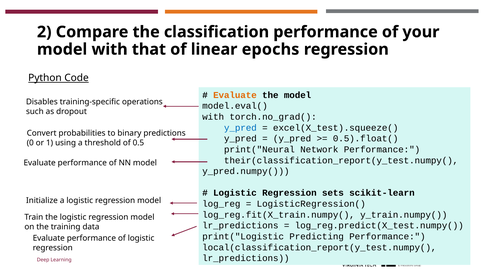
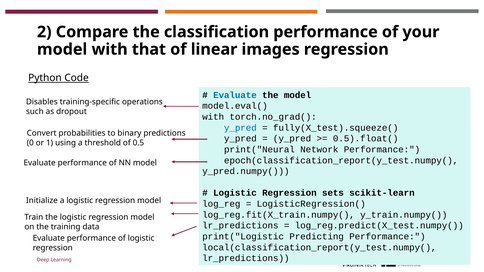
epochs: epochs -> images
Evaluate at (235, 95) colour: orange -> blue
excel(X_test).squeeze(: excel(X_test).squeeze( -> fully(X_test).squeeze(
their(classification_report(y_test.numpy(: their(classification_report(y_test.numpy( -> epoch(classification_report(y_test.numpy(
